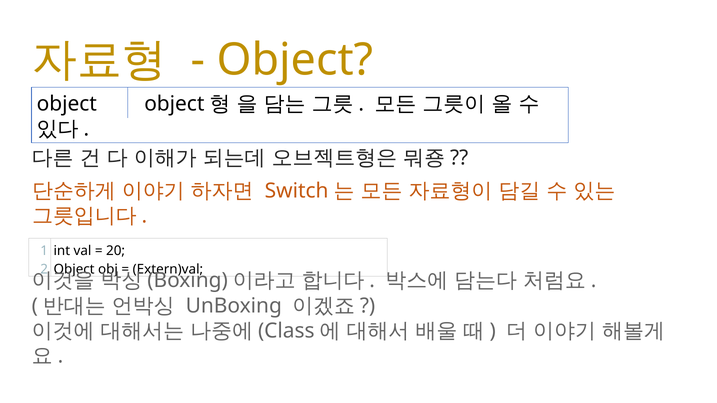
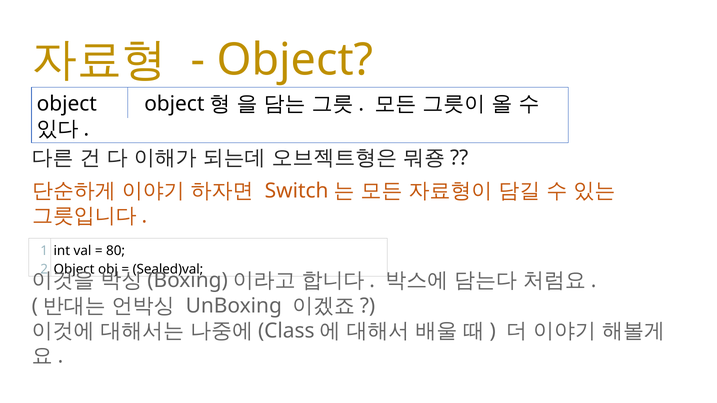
20: 20 -> 80
Extern)val: Extern)val -> Sealed)val
